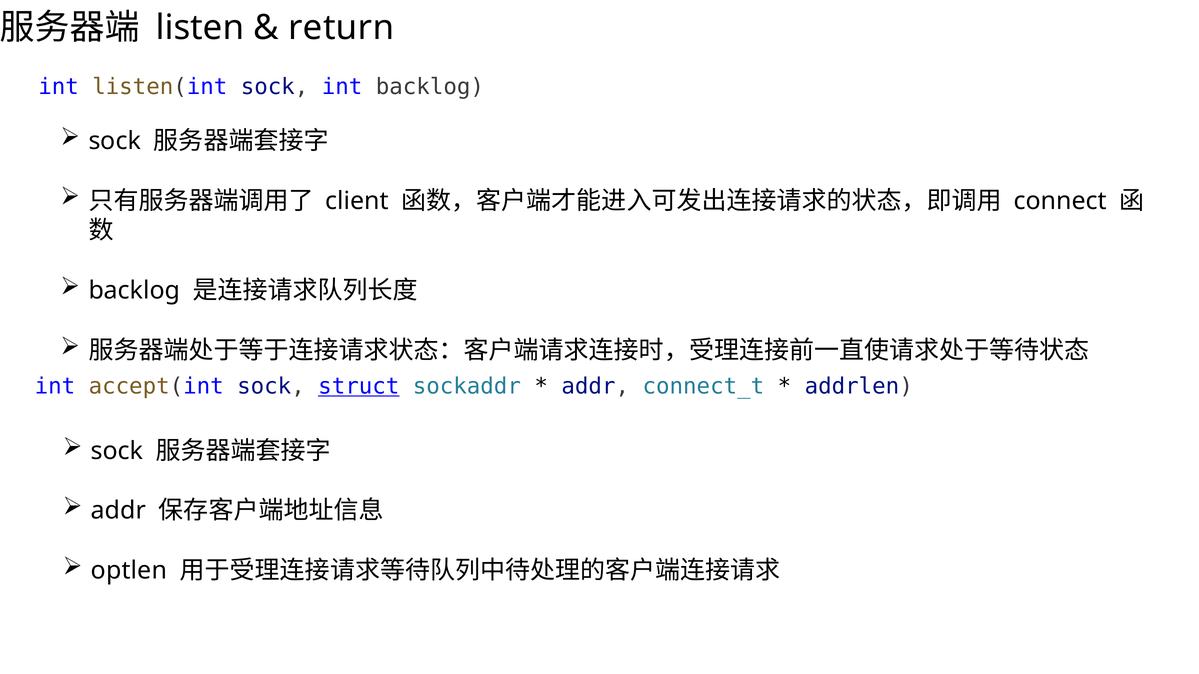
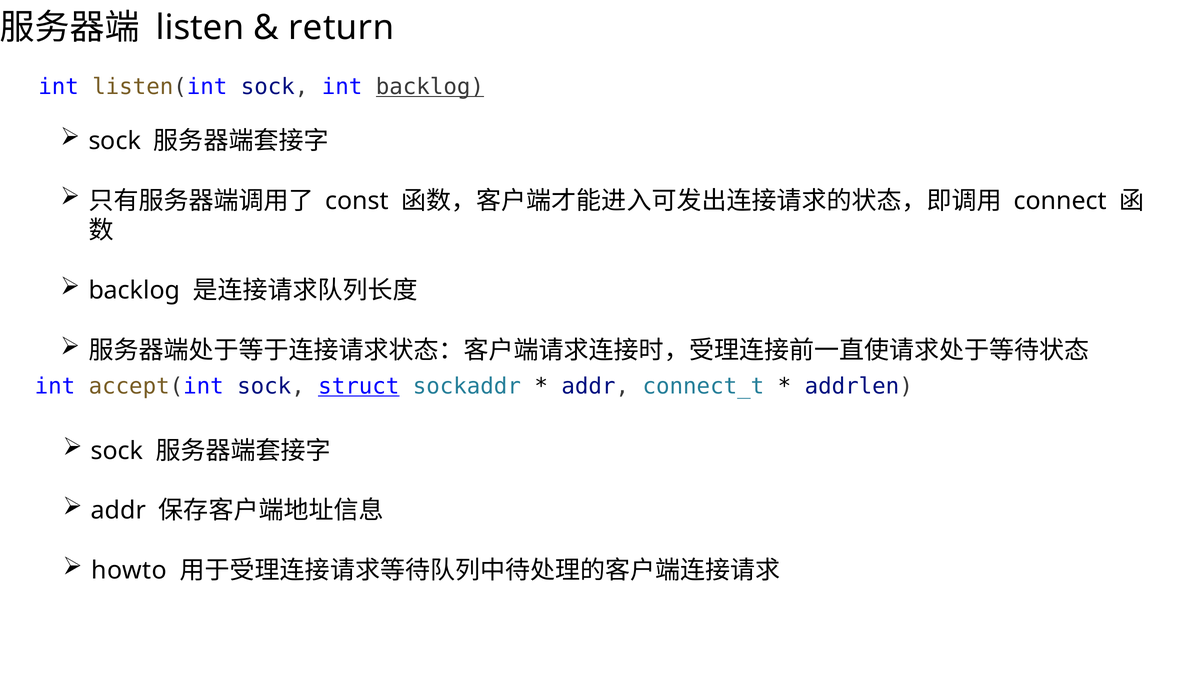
backlog at (430, 87) underline: none -> present
client: client -> const
optlen: optlen -> howto
